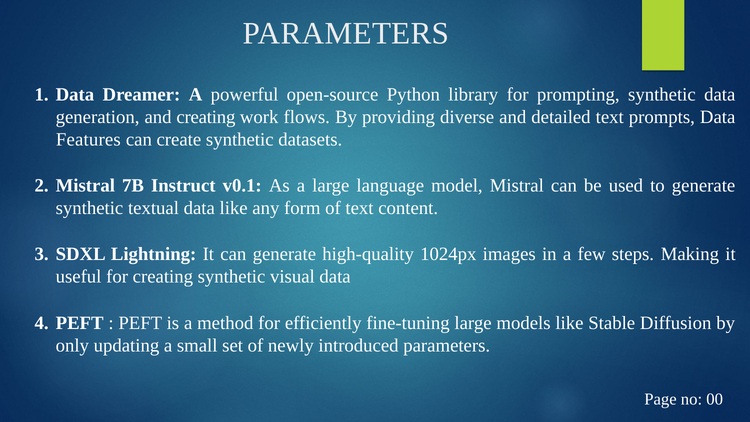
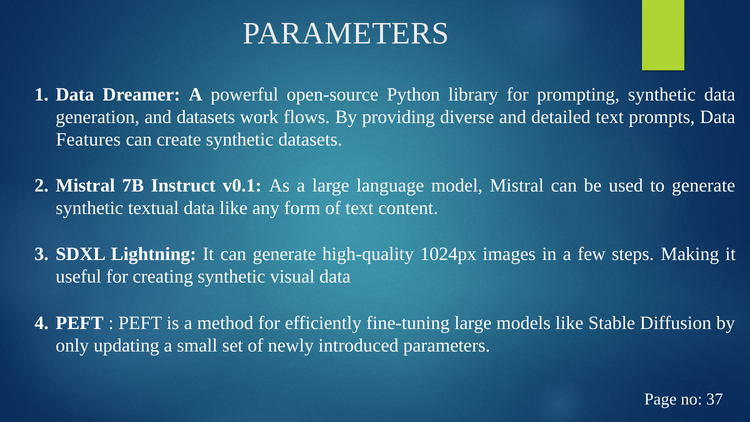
and creating: creating -> datasets
00: 00 -> 37
